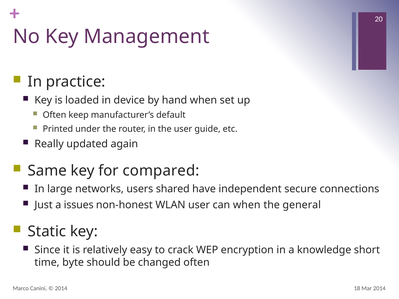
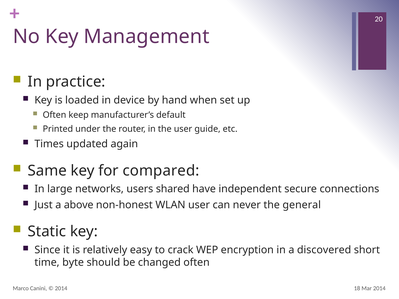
Really: Really -> Times
issues: issues -> above
can when: when -> never
knowledge: knowledge -> discovered
